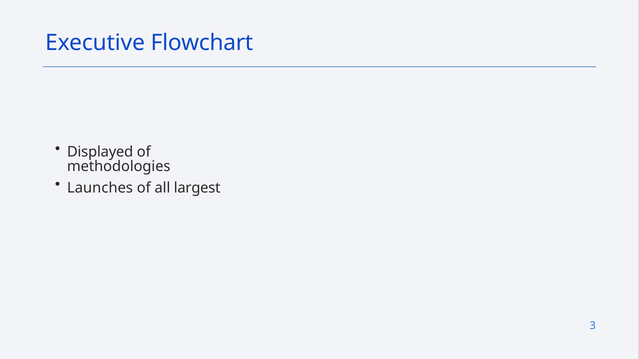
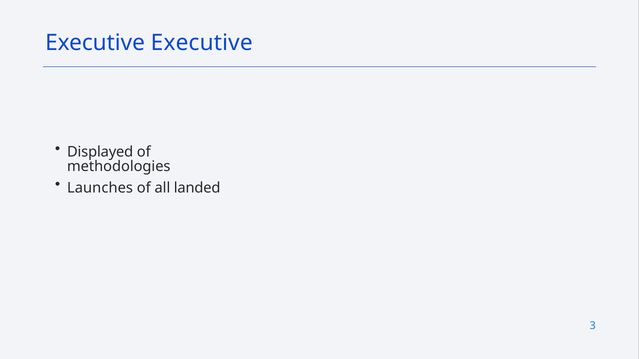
Executive Flowchart: Flowchart -> Executive
largest: largest -> landed
